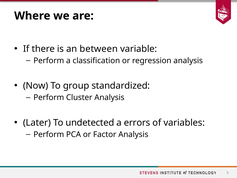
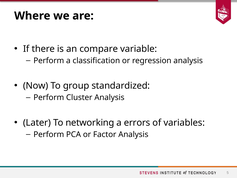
between: between -> compare
undetected: undetected -> networking
